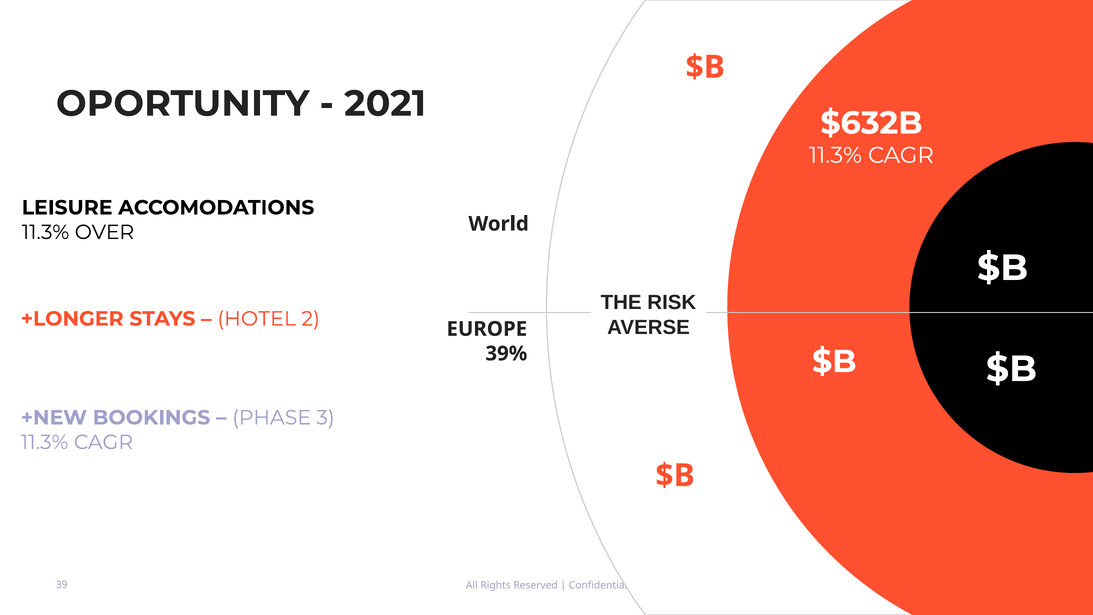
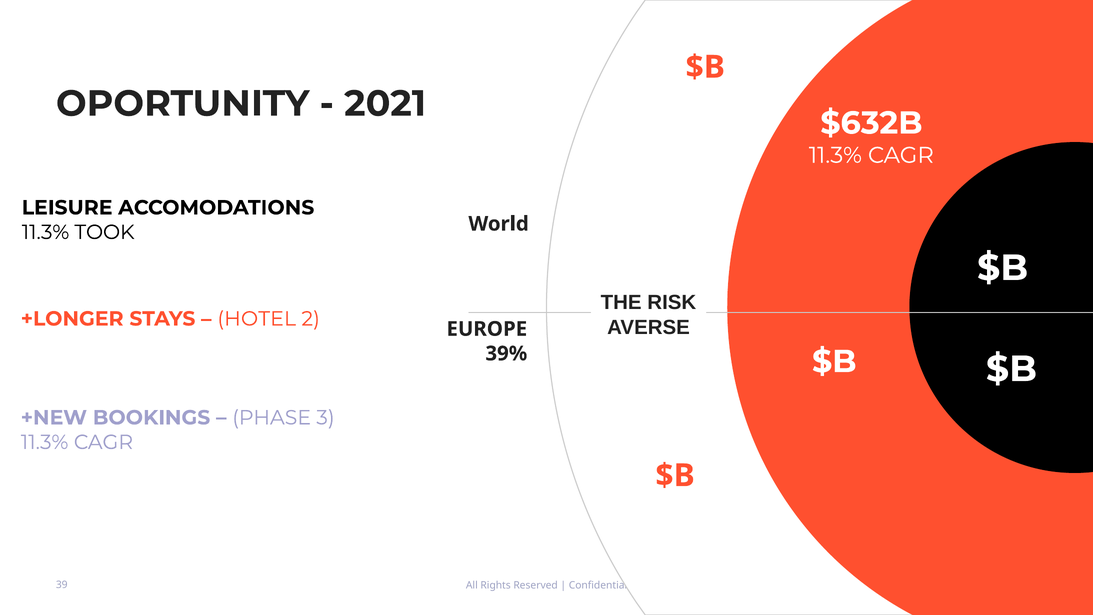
OVER: OVER -> TOOK
